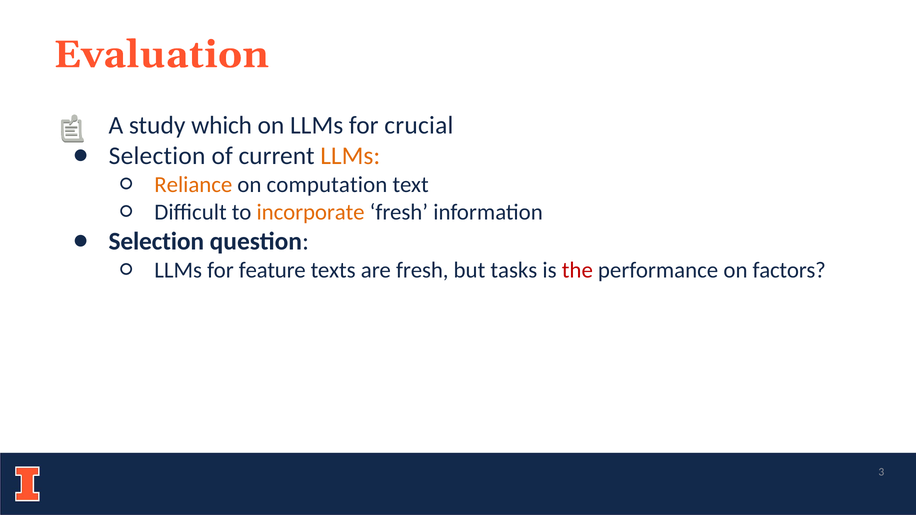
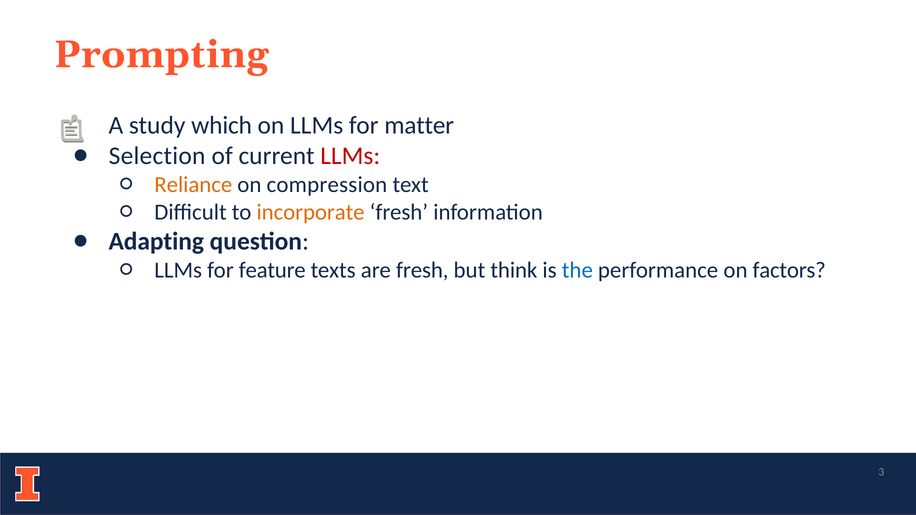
Evaluation: Evaluation -> Prompting
crucial: crucial -> matter
LLMs at (350, 156) colour: orange -> red
computation: computation -> compression
Selection at (156, 242): Selection -> Adapting
tasks: tasks -> think
the colour: red -> blue
